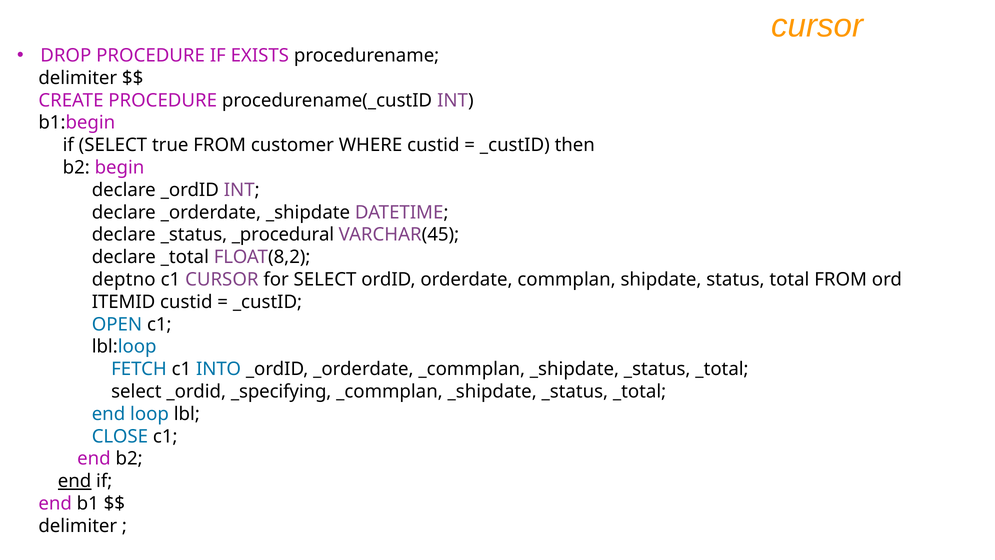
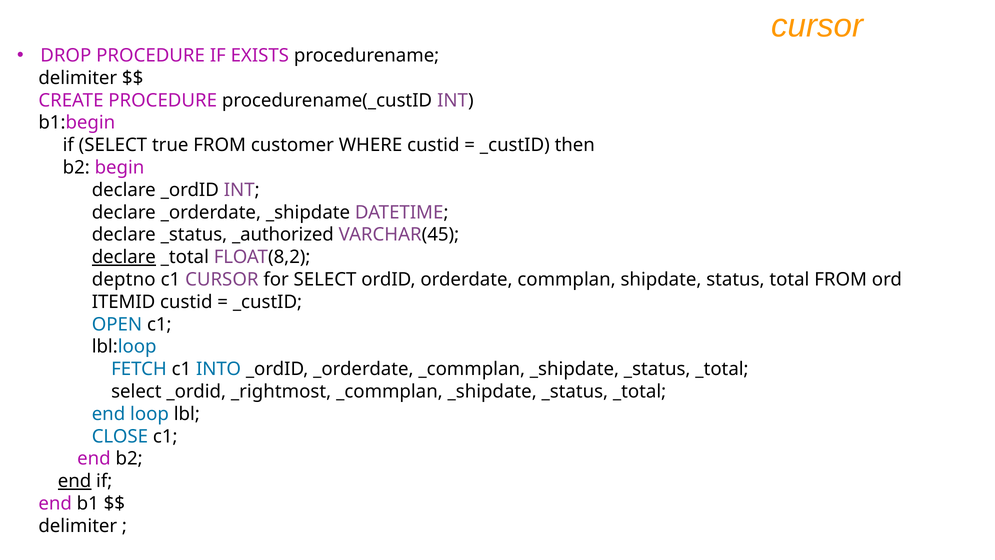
_procedural: _procedural -> _authorized
declare at (124, 257) underline: none -> present
_specifying: _specifying -> _rightmost
